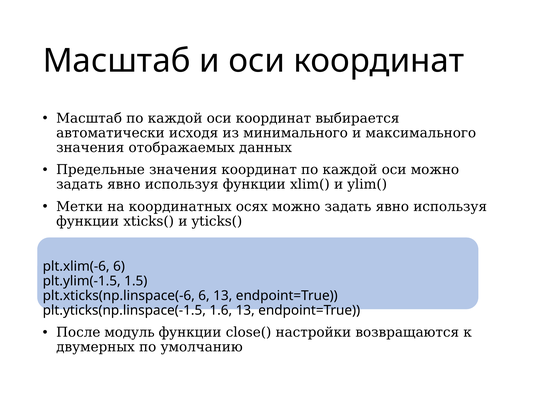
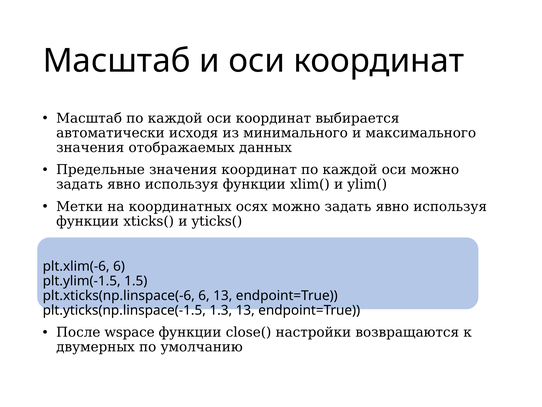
1.6: 1.6 -> 1.3
модуль: модуль -> wspace
